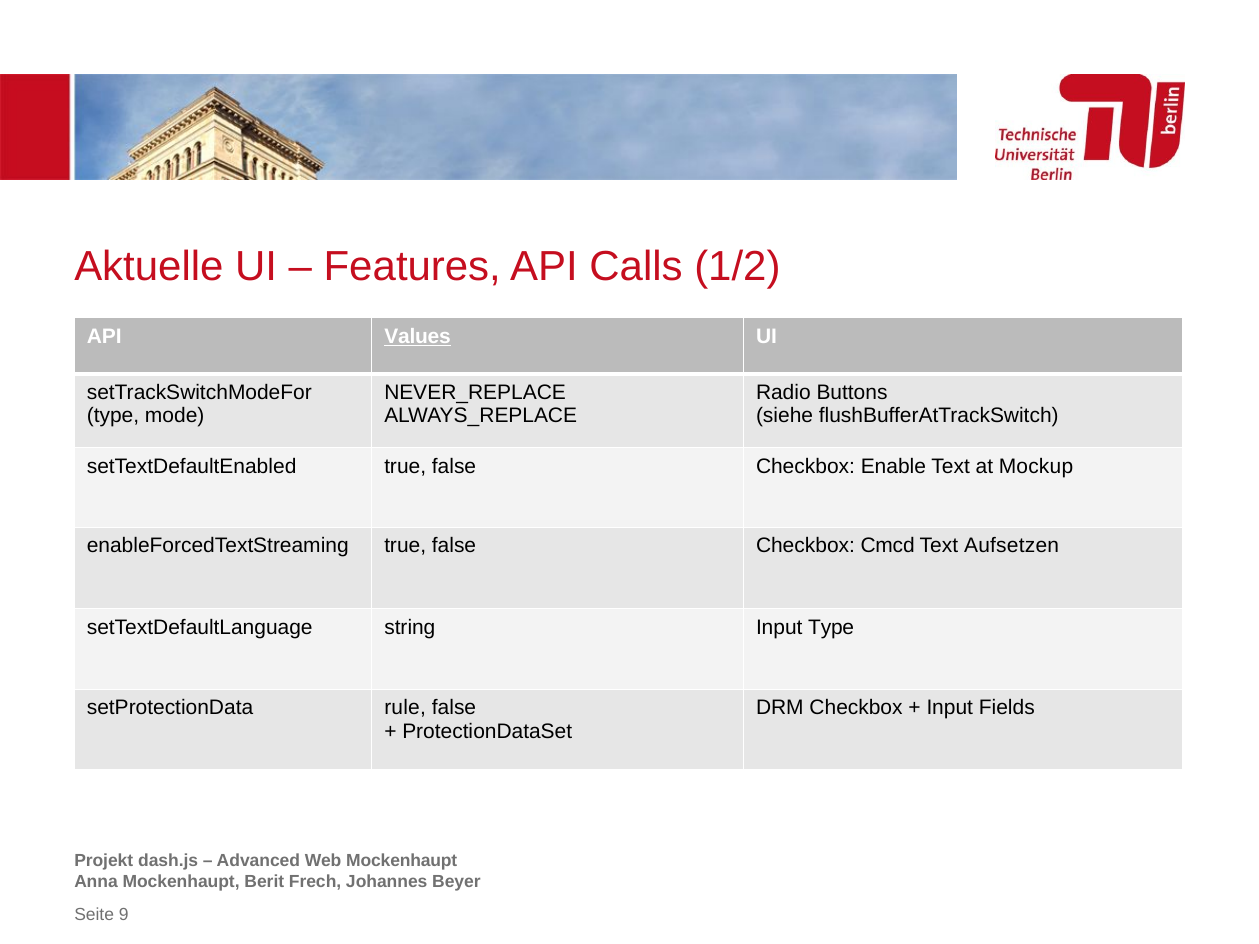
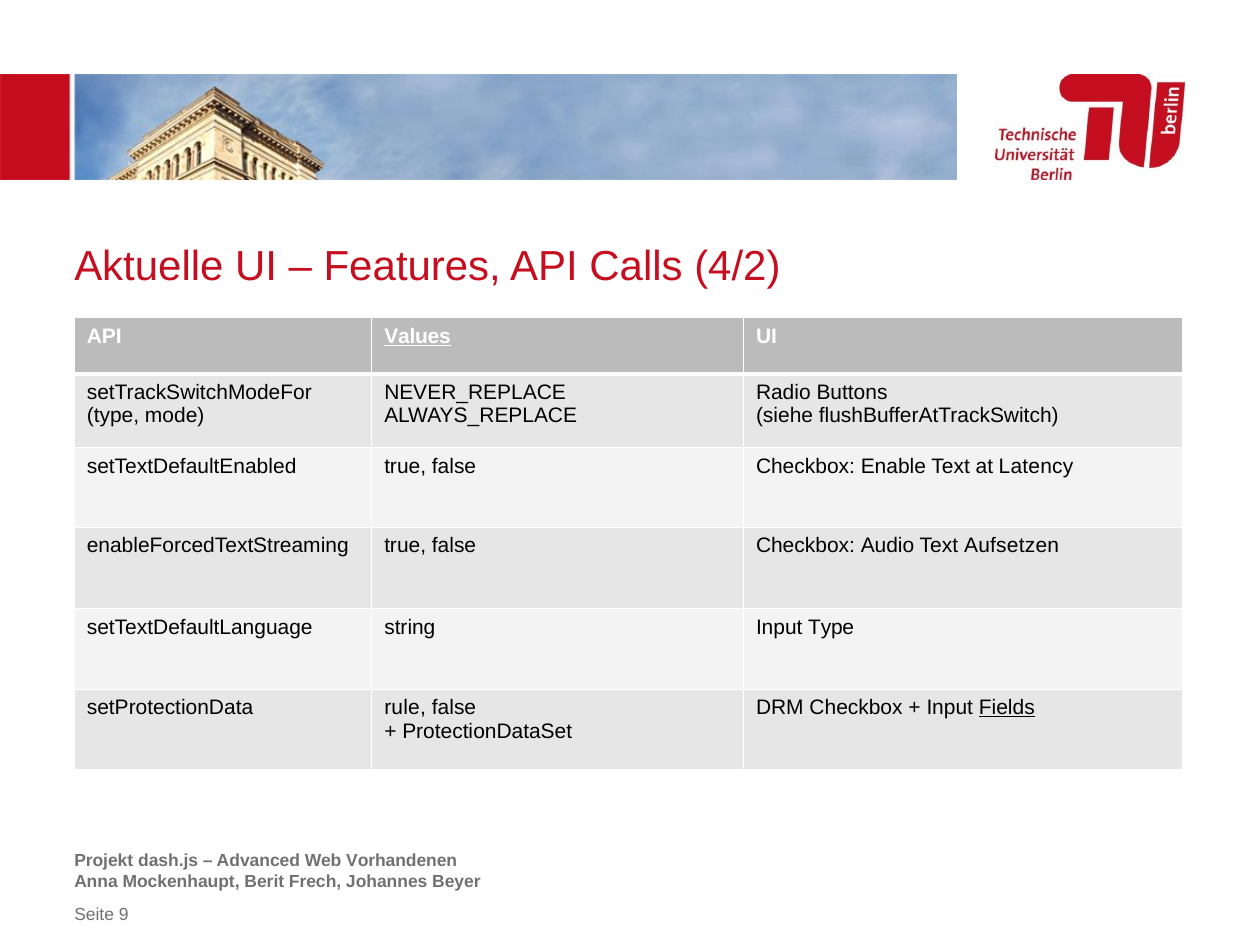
1/2: 1/2 -> 4/2
Mockup: Mockup -> Latency
Cmcd: Cmcd -> Audio
Fields underline: none -> present
Web Mockenhaupt: Mockenhaupt -> Vorhandenen
